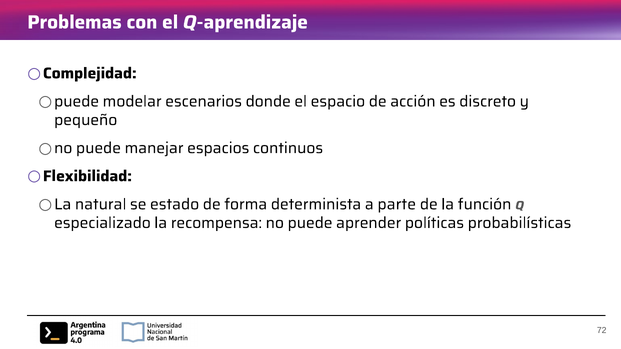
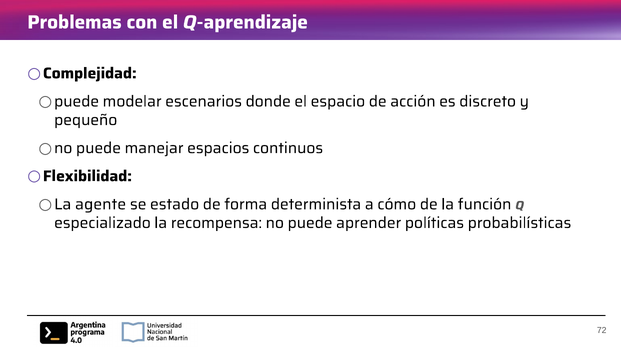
natural: natural -> agente
parte: parte -> cómo
